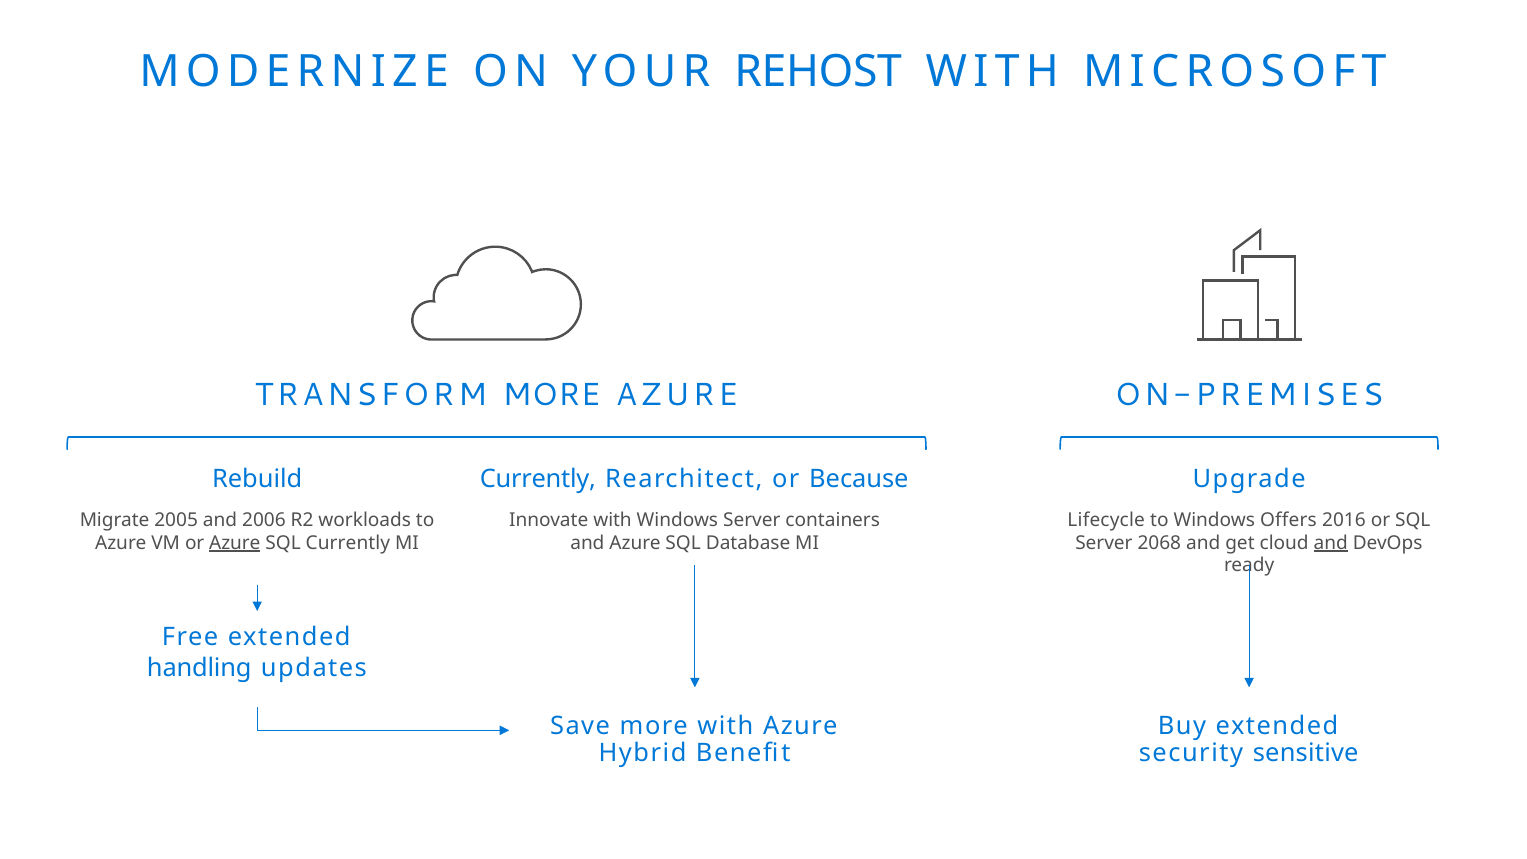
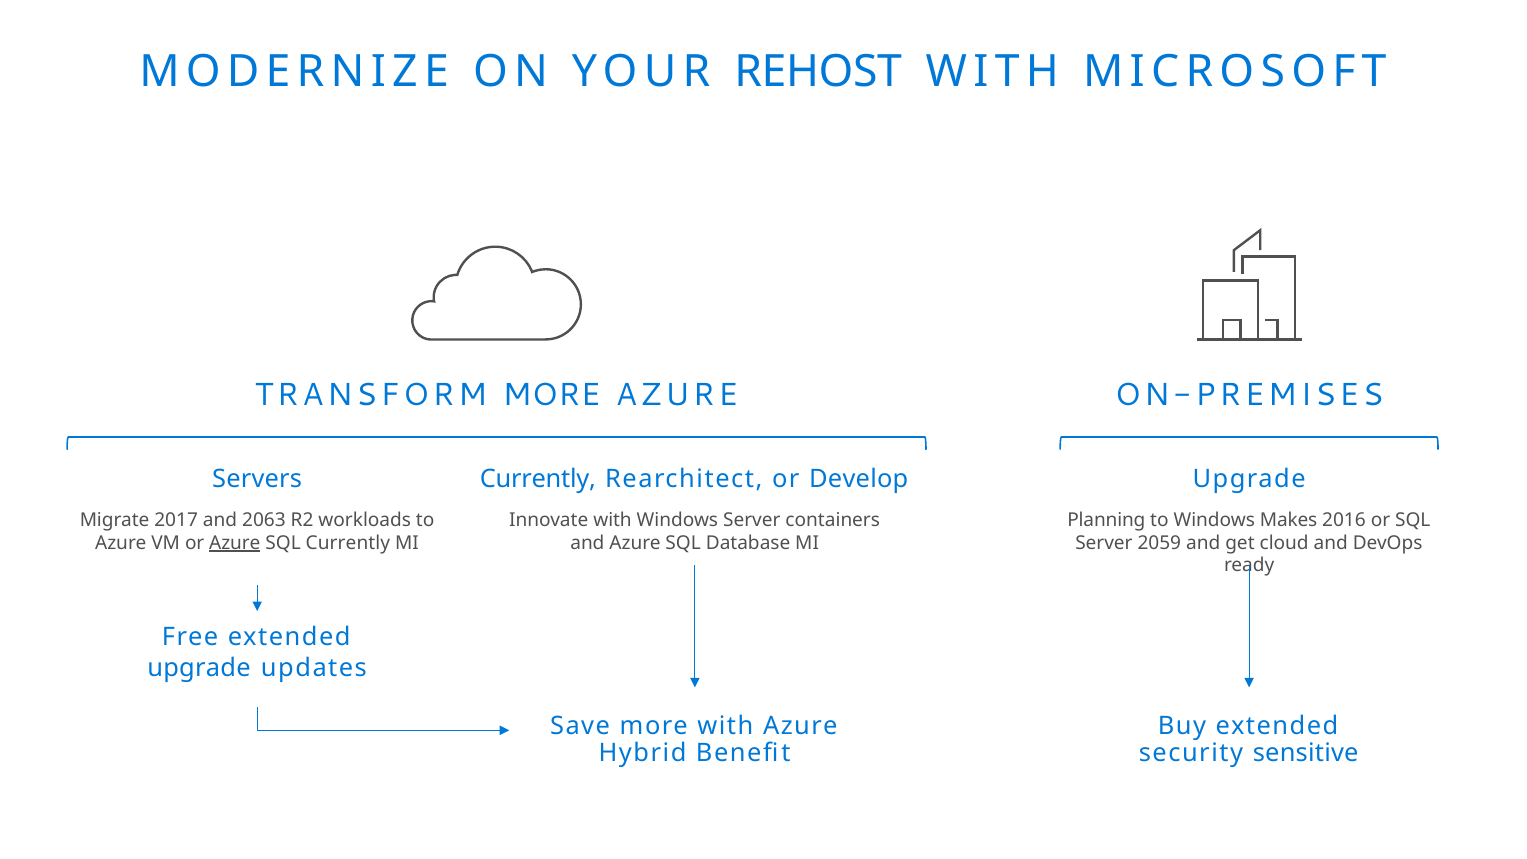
Rebuild: Rebuild -> Servers
Because: Because -> Develop
2005: 2005 -> 2017
2006: 2006 -> 2063
Lifecycle: Lifecycle -> Planning
Offers: Offers -> Makes
2068: 2068 -> 2059
and at (1331, 543) underline: present -> none
handling at (199, 668): handling -> upgrade
